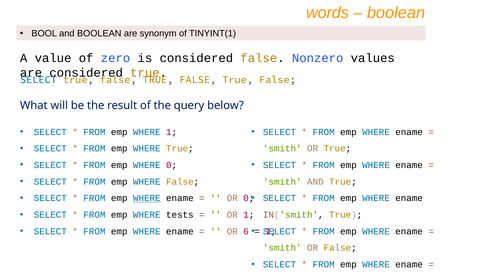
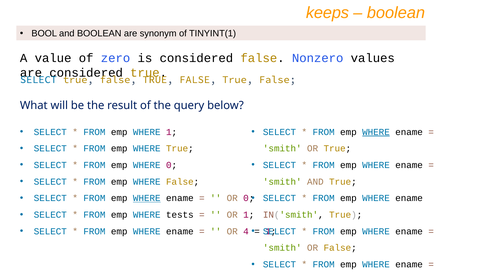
words: words -> keeps
WHERE at (376, 132) underline: none -> present
6: 6 -> 4
